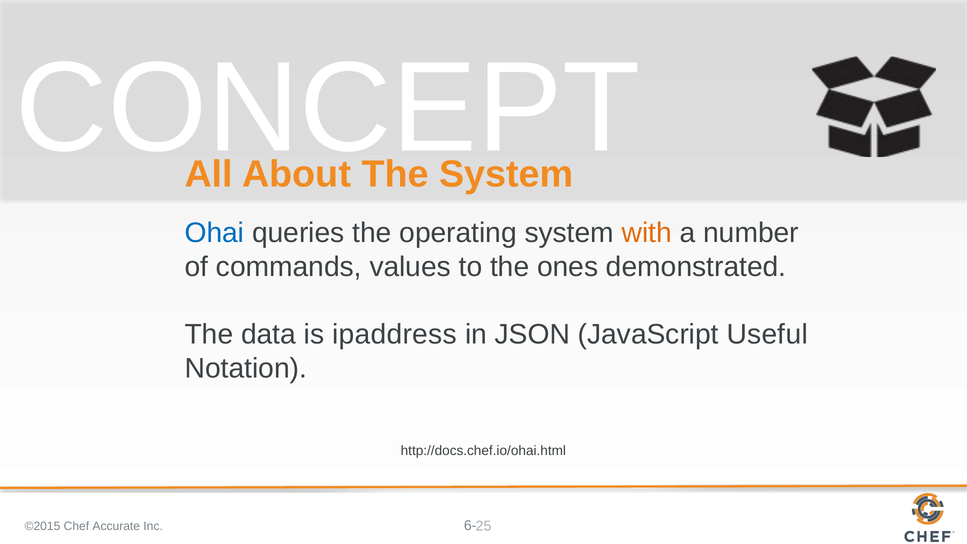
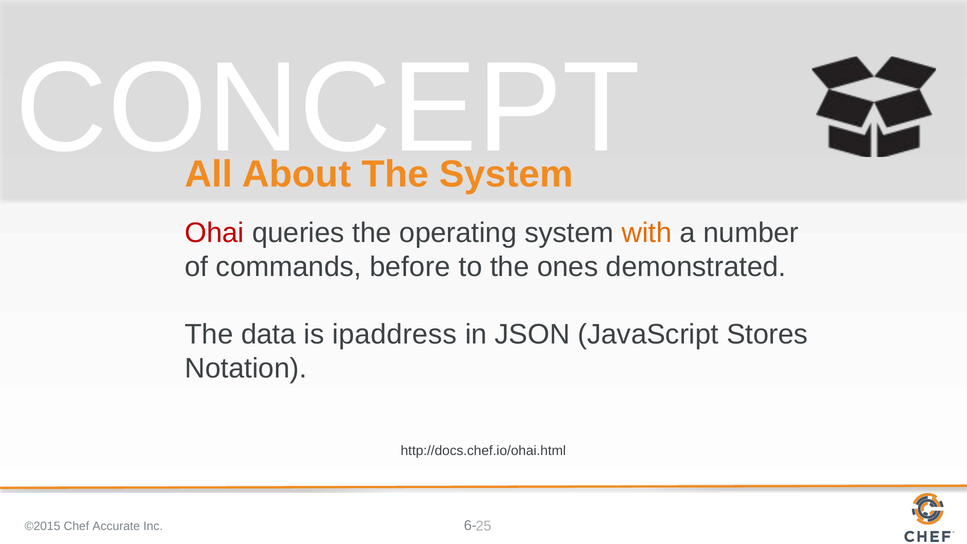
Ohai colour: blue -> red
values: values -> before
Useful: Useful -> Stores
